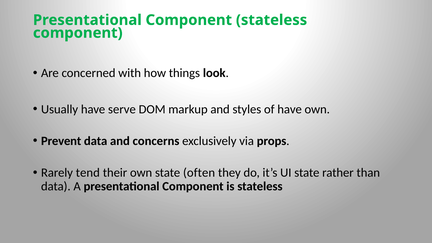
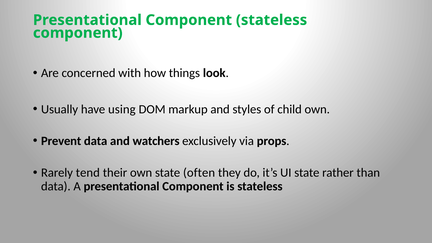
serve: serve -> using
of have: have -> child
concerns: concerns -> watchers
